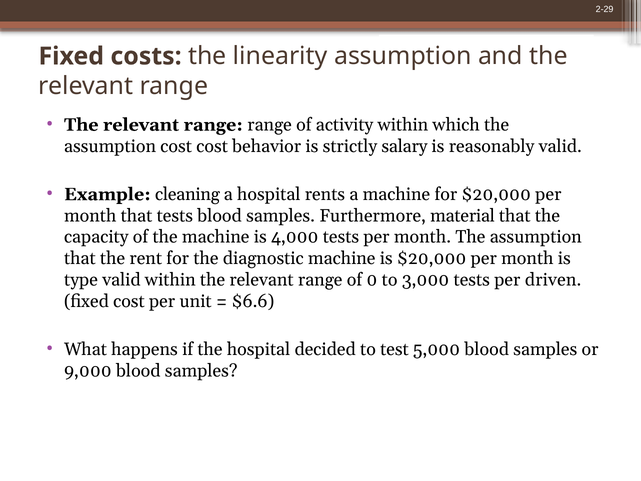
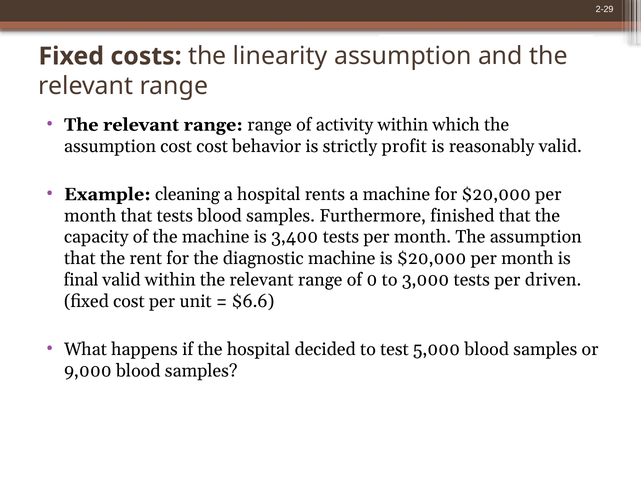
salary: salary -> profit
material: material -> finished
4,000: 4,000 -> 3,400
type: type -> final
